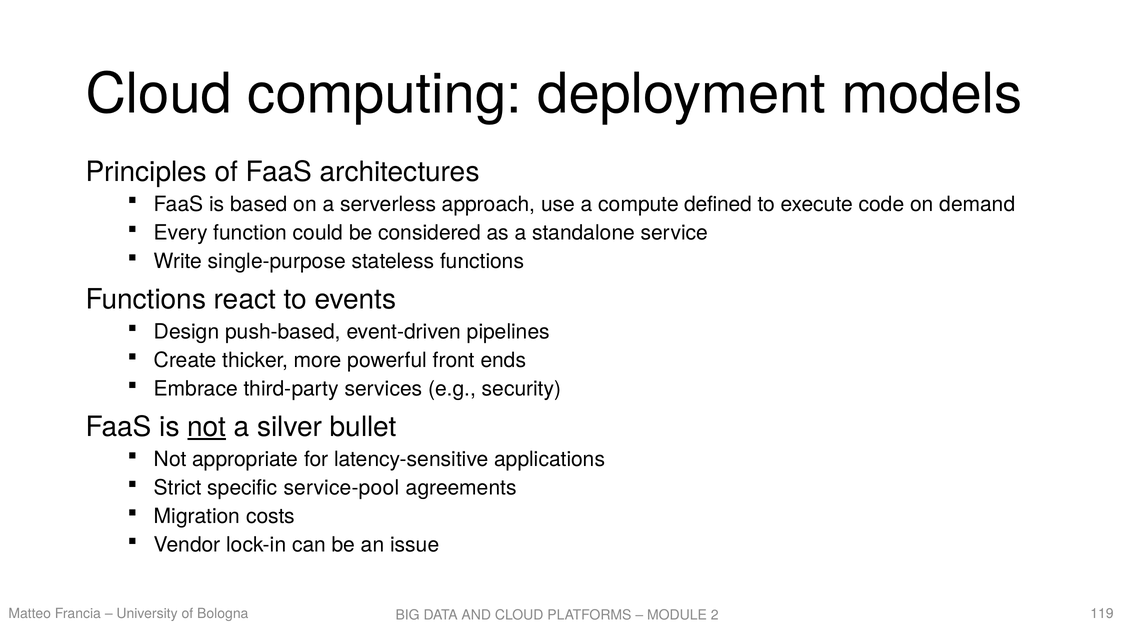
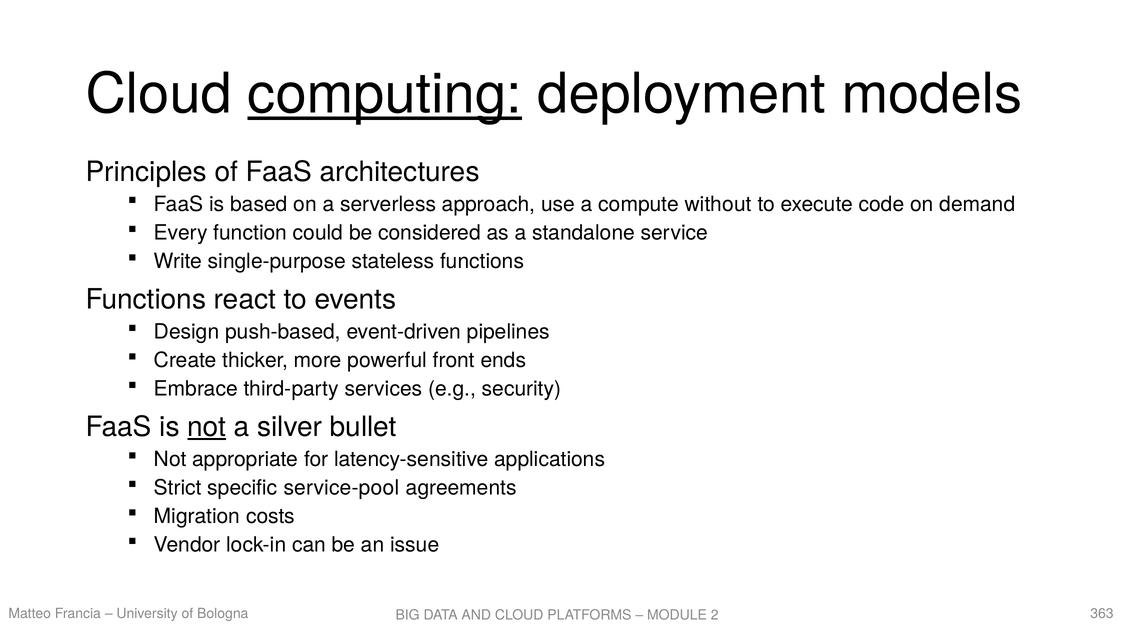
computing underline: none -> present
defined: defined -> without
119: 119 -> 363
